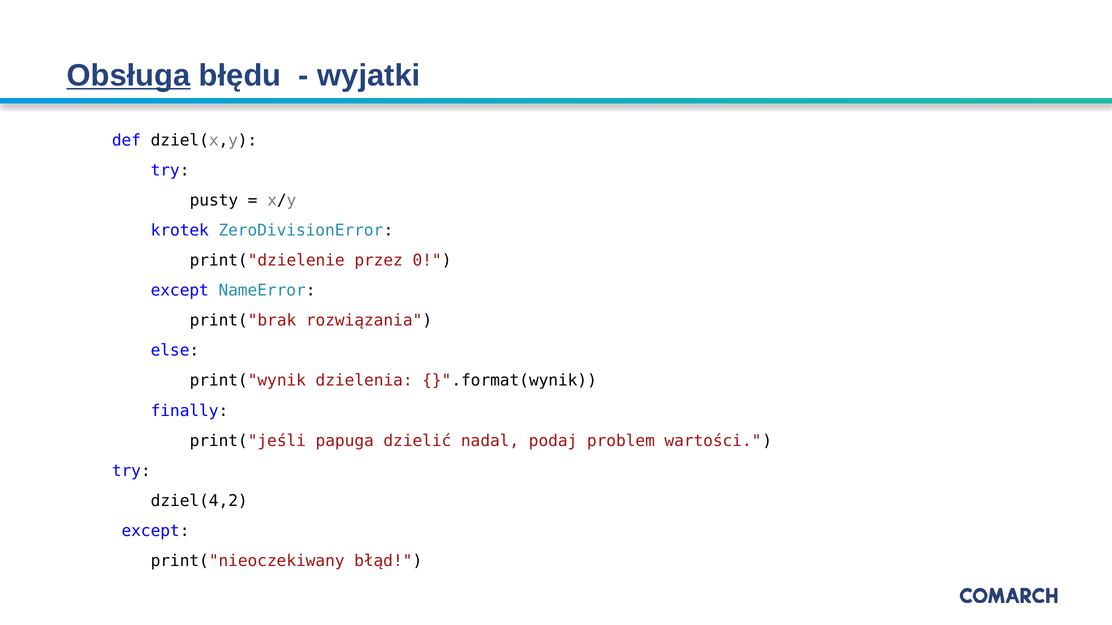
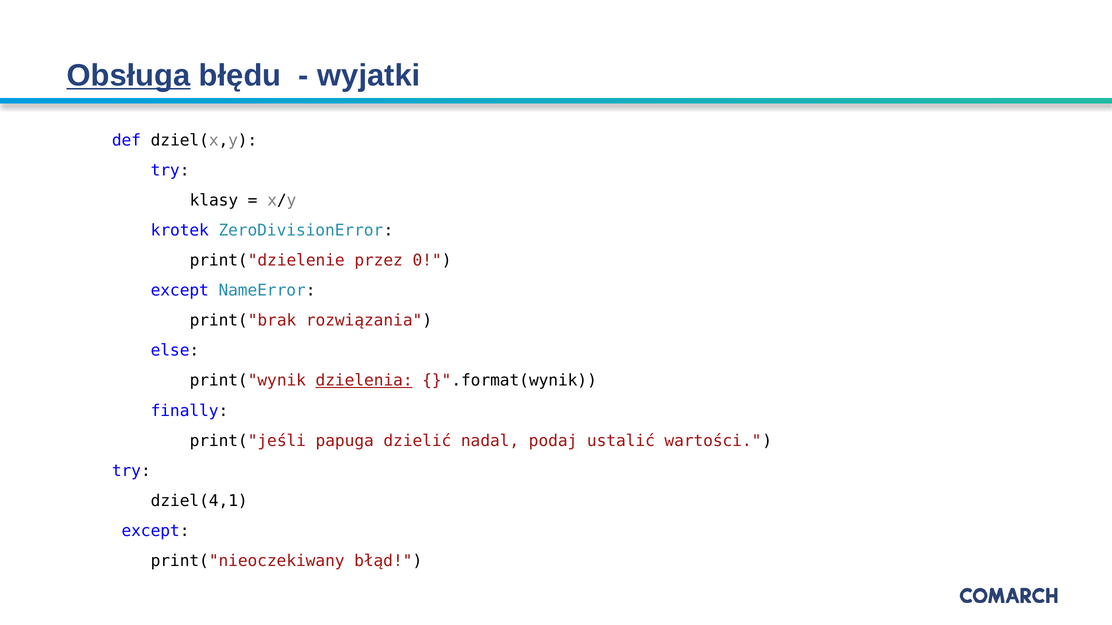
pusty: pusty -> klasy
dzielenia underline: none -> present
problem: problem -> ustalić
dziel(4,2: dziel(4,2 -> dziel(4,1
